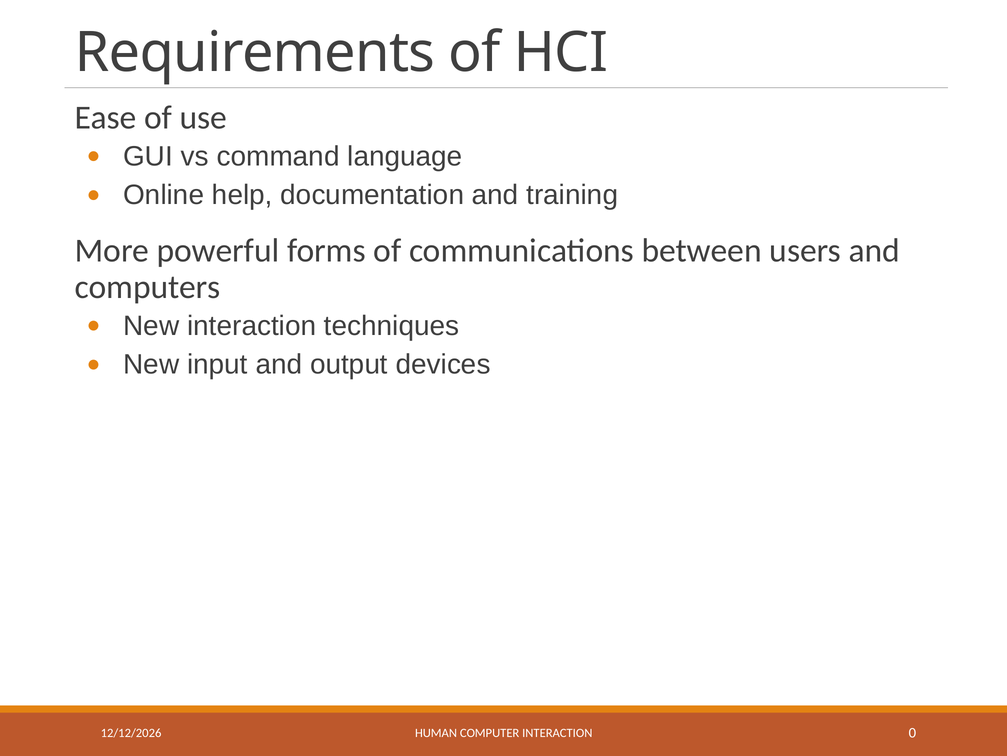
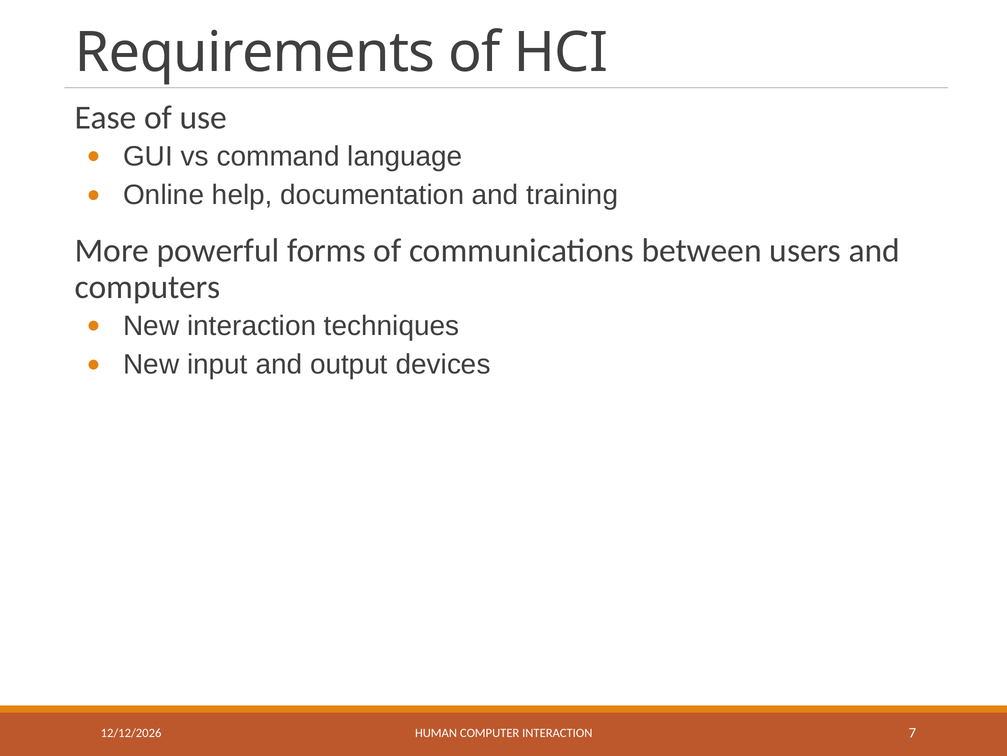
0: 0 -> 7
